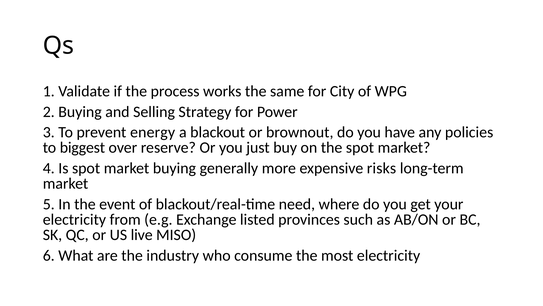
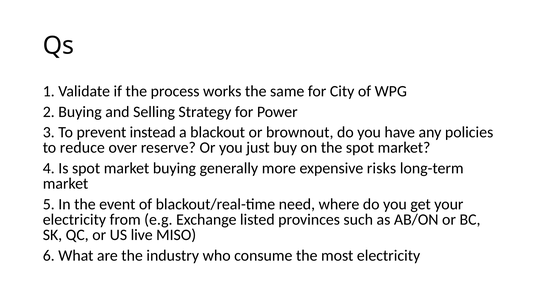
energy: energy -> instead
biggest: biggest -> reduce
